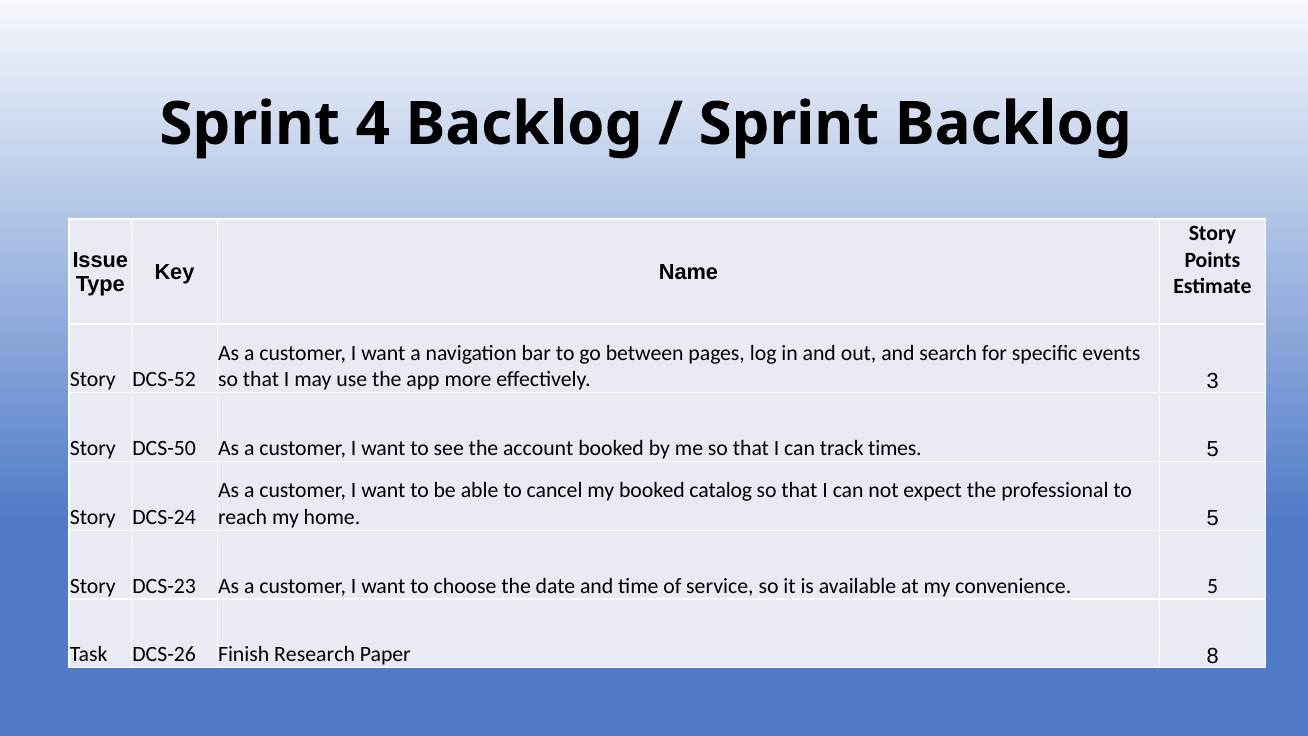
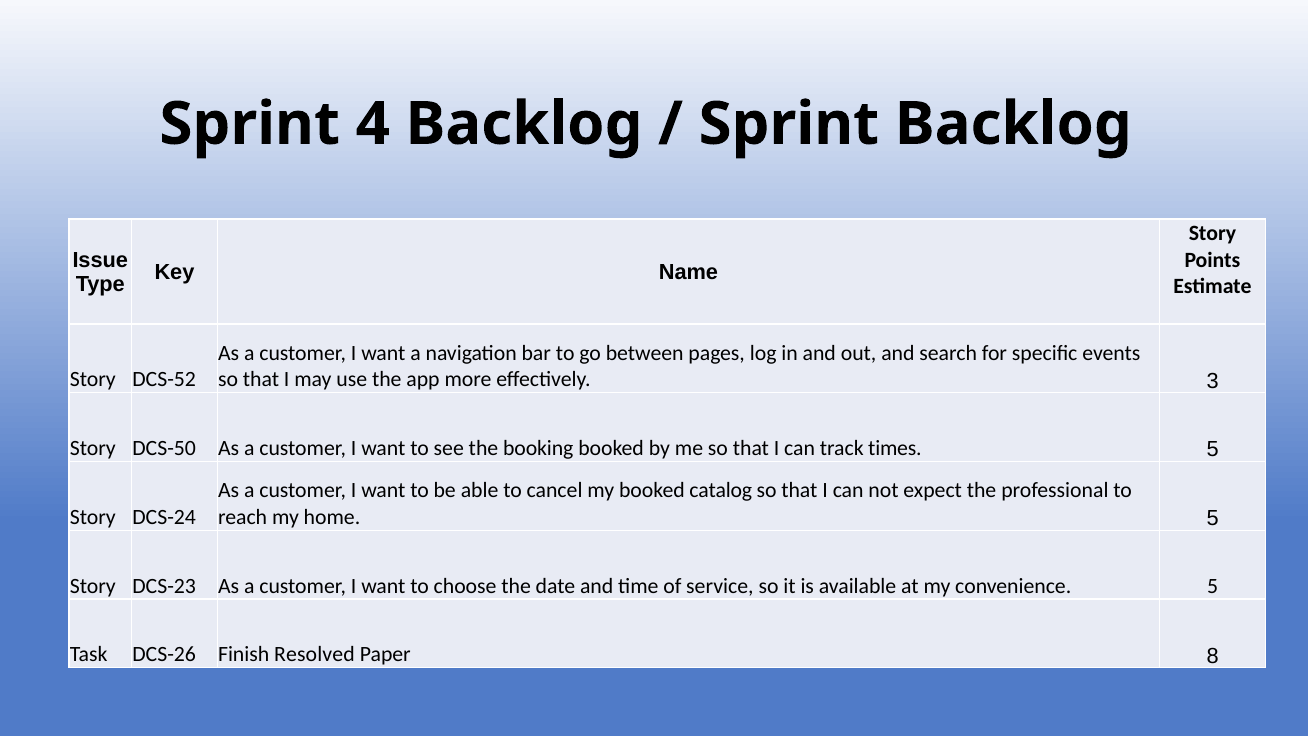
account: account -> booking
Research: Research -> Resolved
